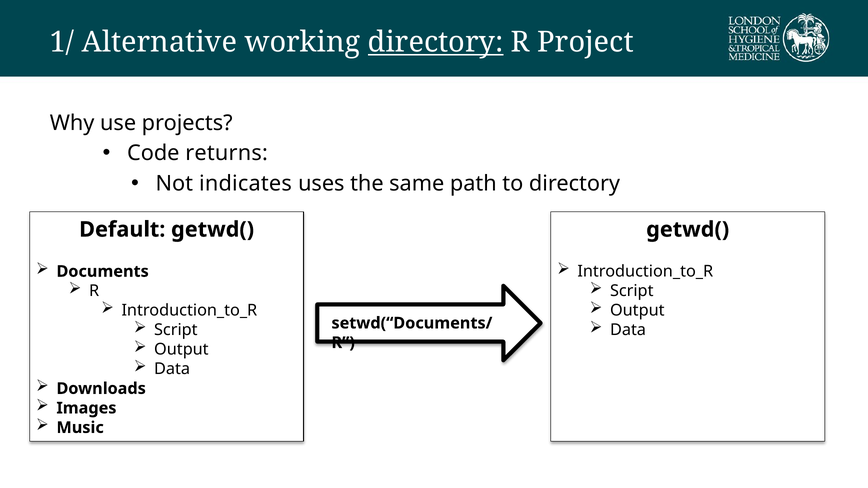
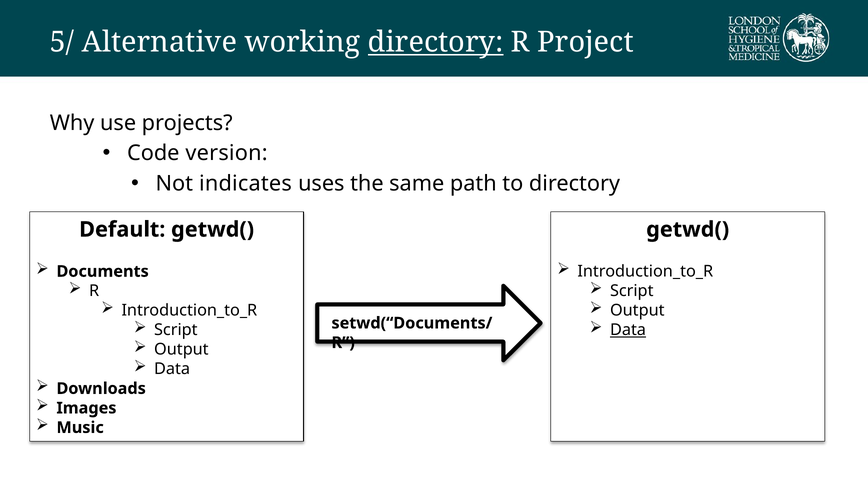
1/: 1/ -> 5/
returns: returns -> version
Data at (628, 330) underline: none -> present
